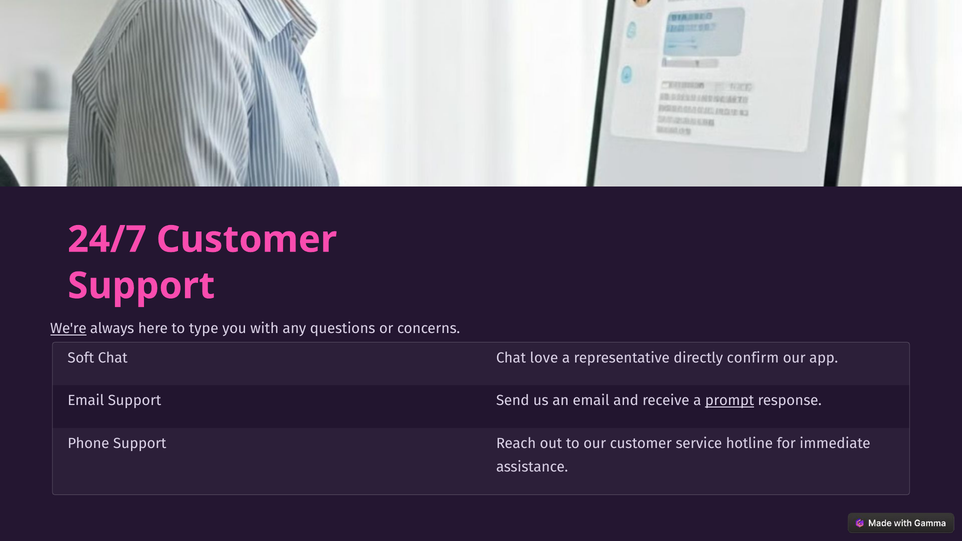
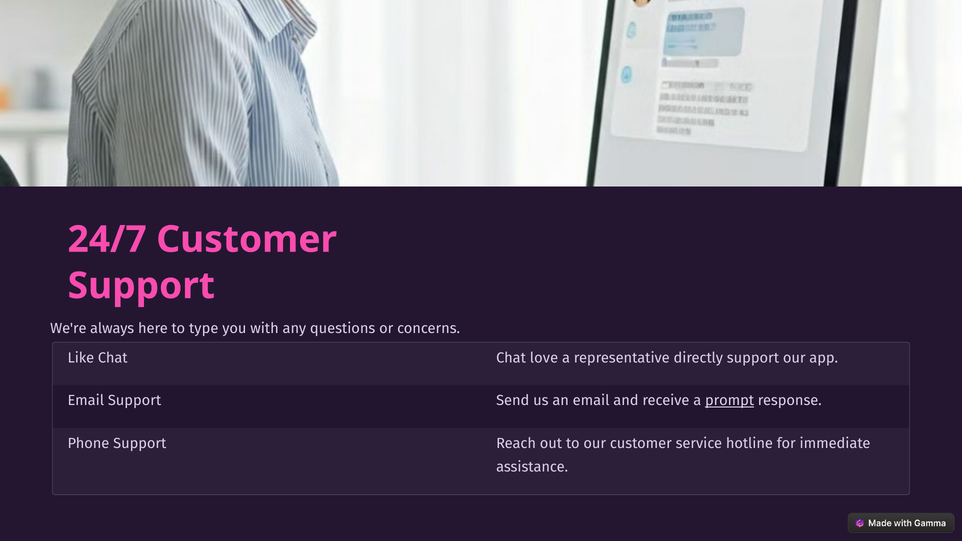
We're underline: present -> none
Soft: Soft -> Like
directly confirm: confirm -> support
